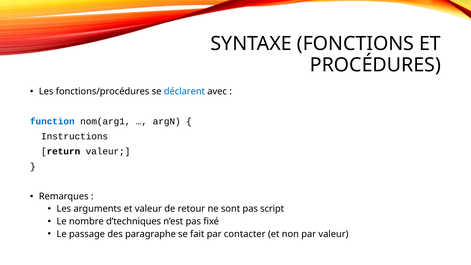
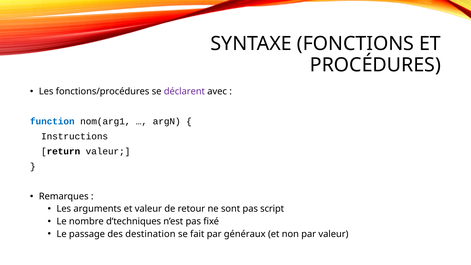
déclarent colour: blue -> purple
paragraphe: paragraphe -> destination
contacter: contacter -> généraux
